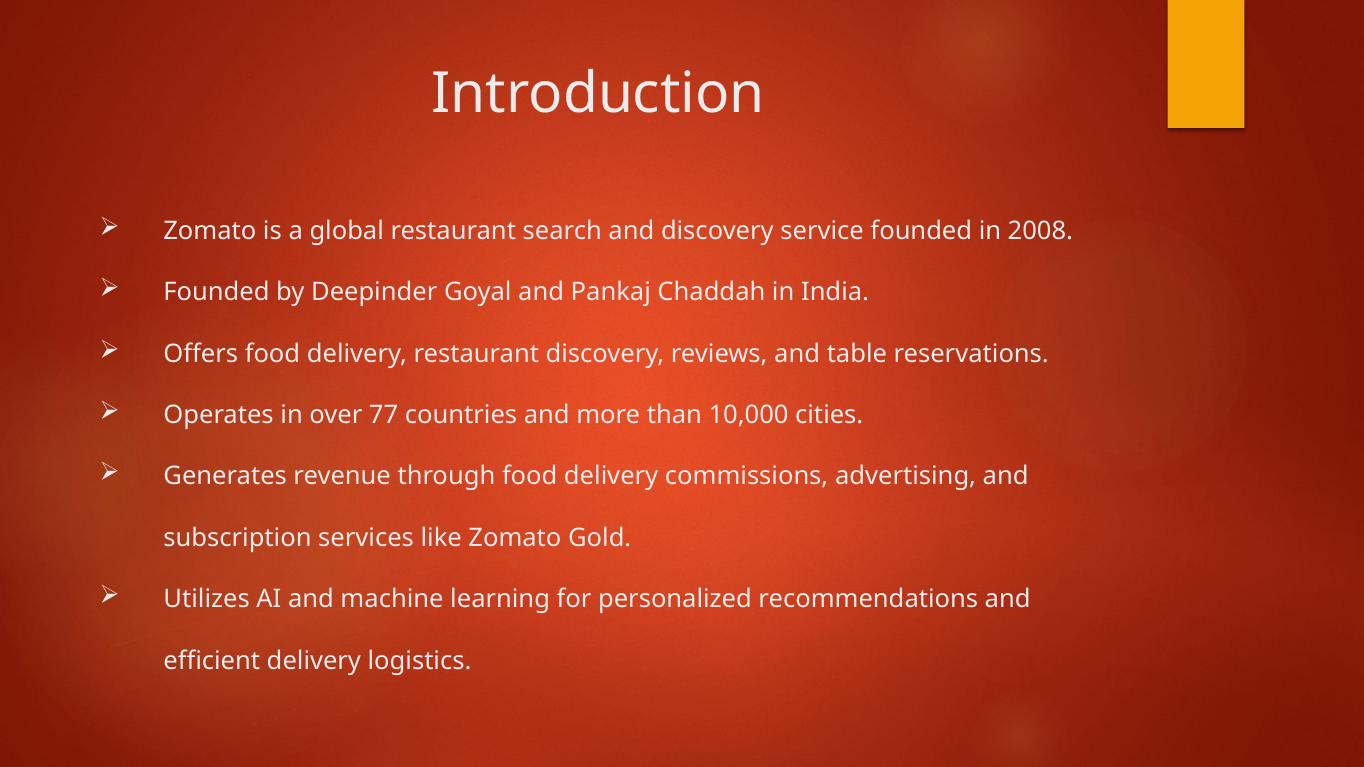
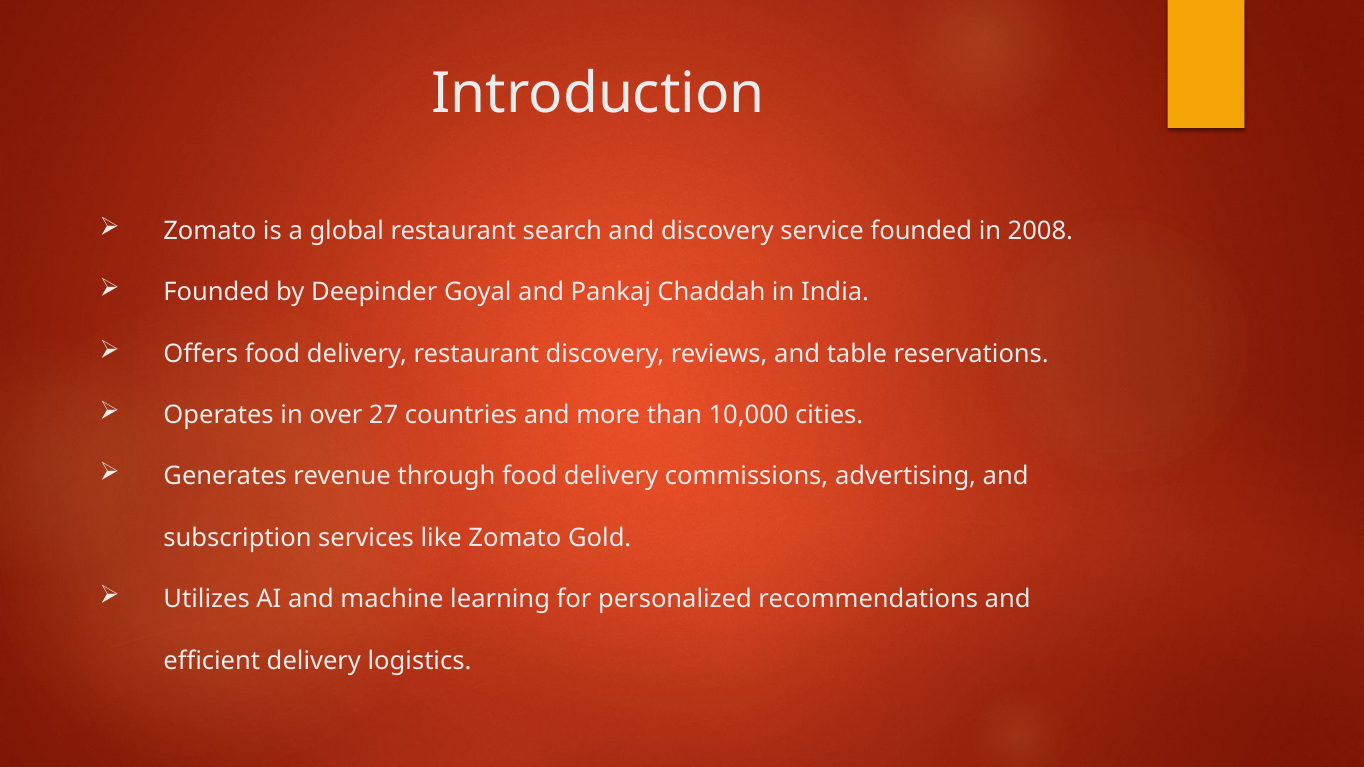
77: 77 -> 27
